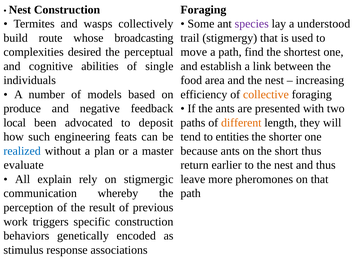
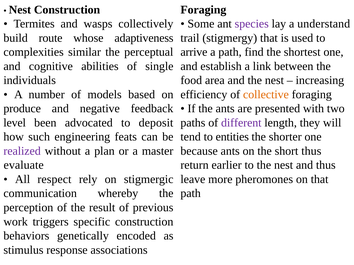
understood: understood -> understand
broadcasting: broadcasting -> adaptiveness
desired: desired -> similar
move: move -> arrive
local: local -> level
different colour: orange -> purple
realized colour: blue -> purple
explain: explain -> respect
